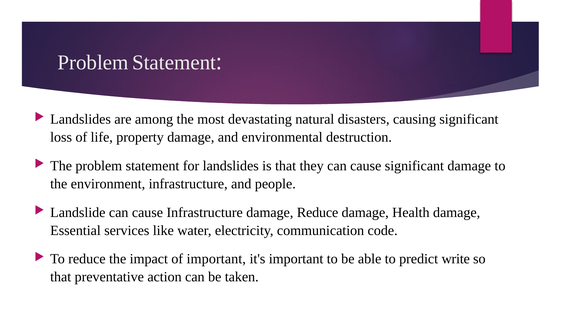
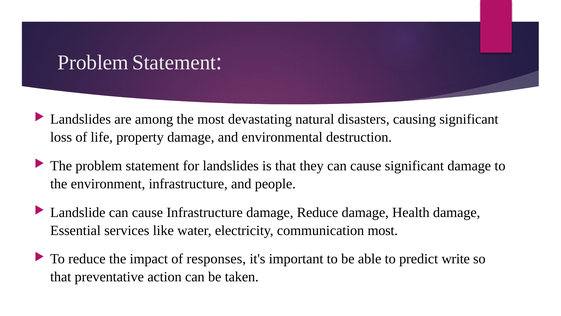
communication code: code -> most
of important: important -> responses
